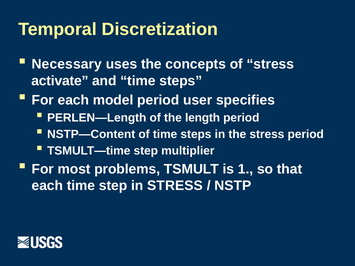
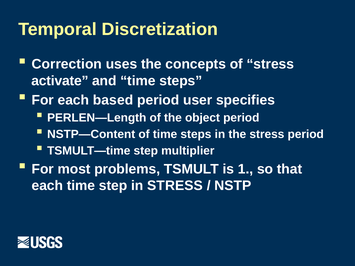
Necessary: Necessary -> Correction
model: model -> based
length: length -> object
